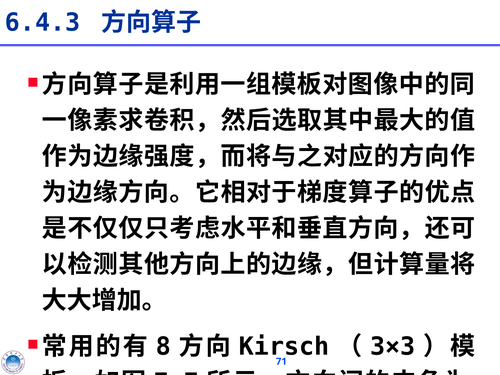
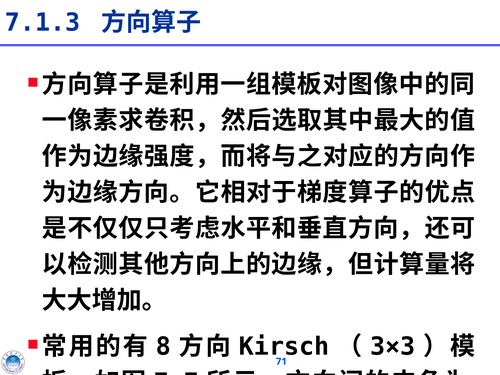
6.4.3: 6.4.3 -> 7.1.3
